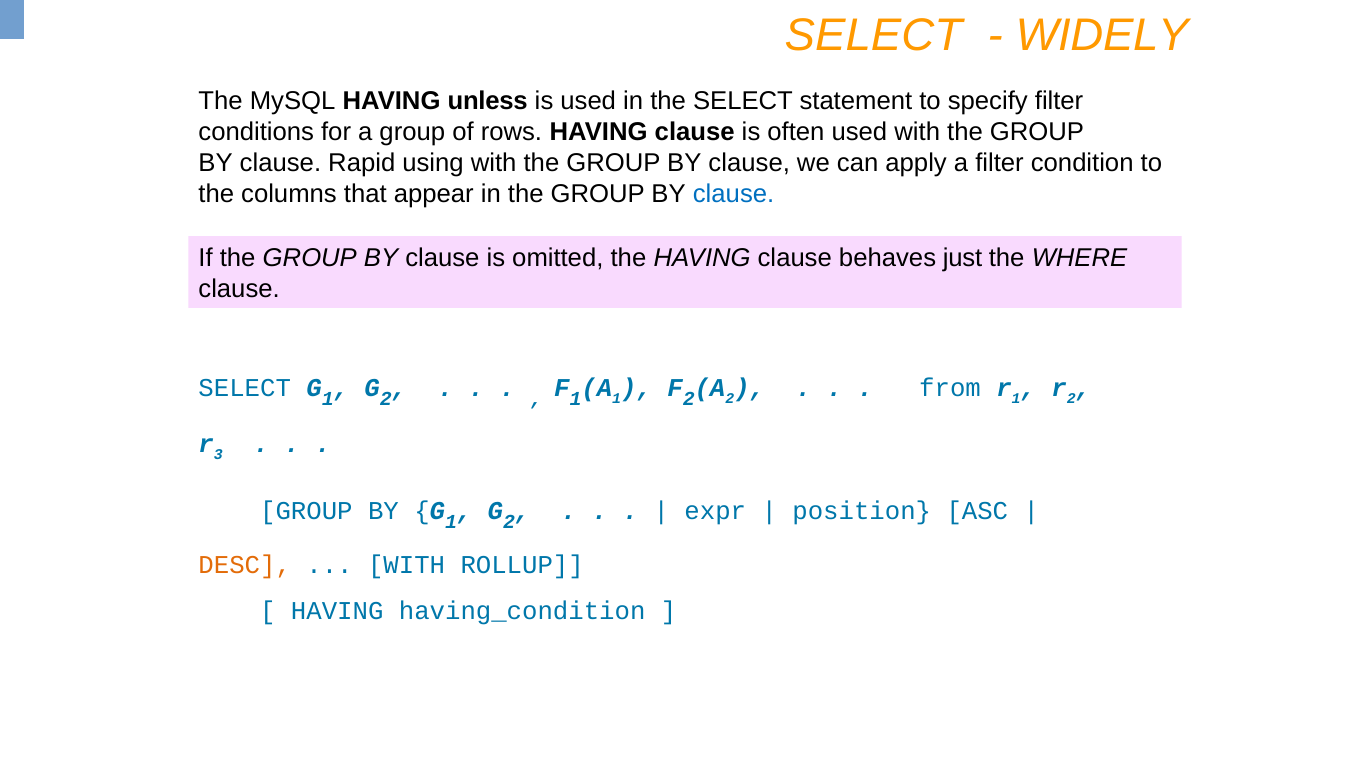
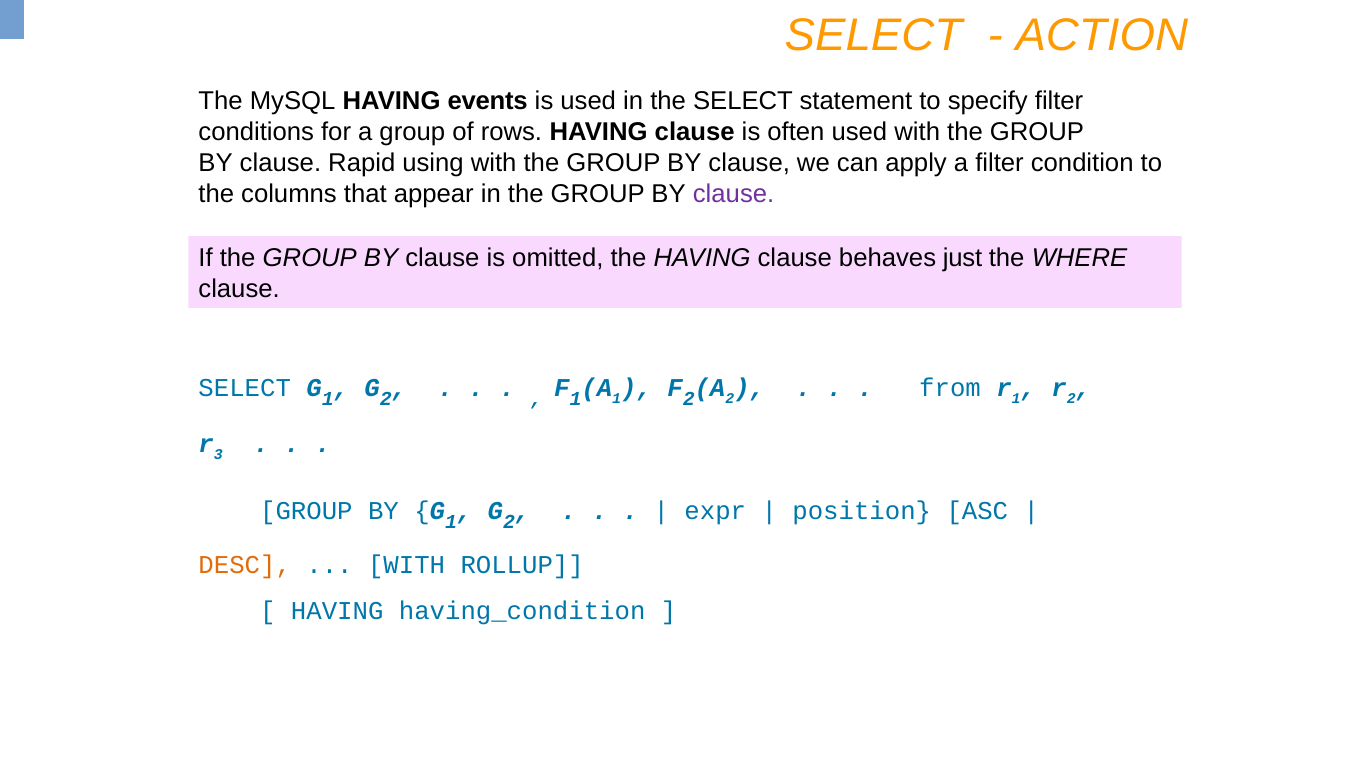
WIDELY: WIDELY -> ACTION
unless: unless -> events
clause at (734, 194) colour: blue -> purple
